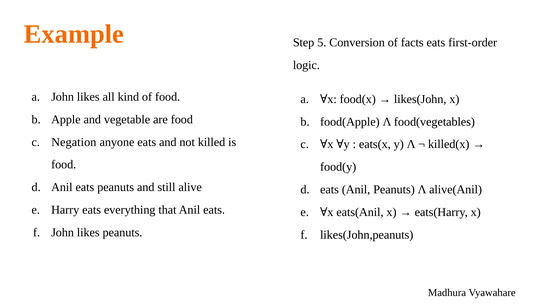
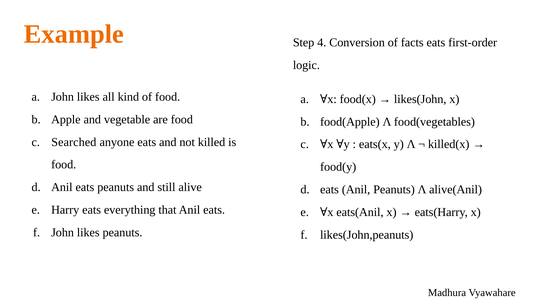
5: 5 -> 4
Negation: Negation -> Searched
